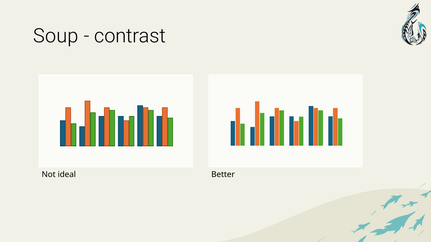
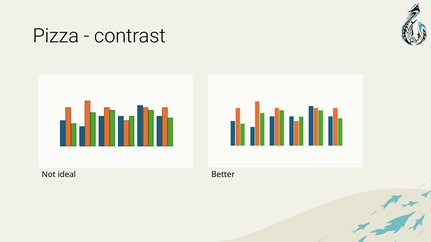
Soup: Soup -> Pizza
